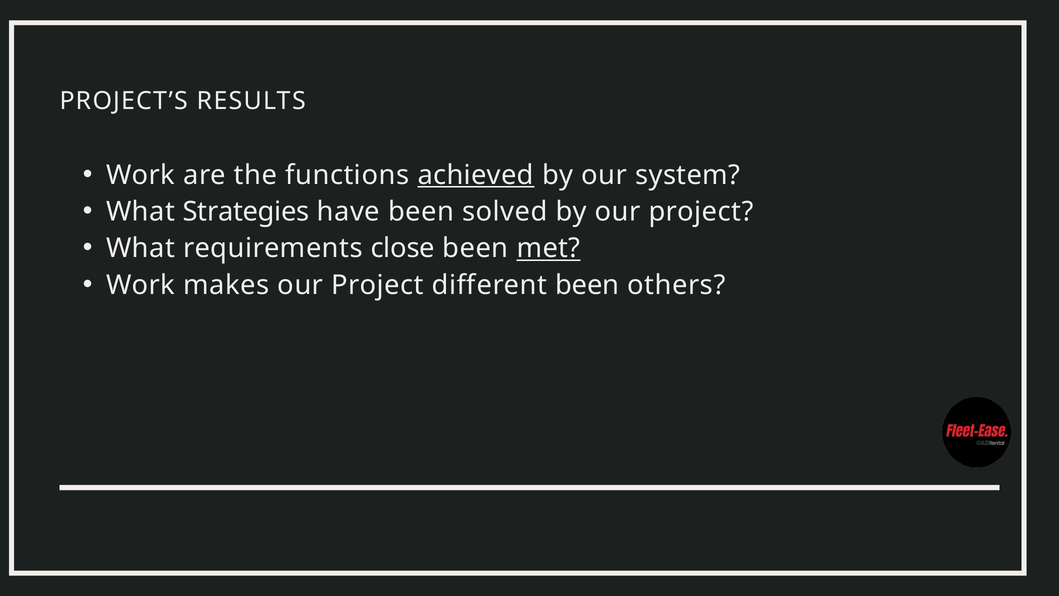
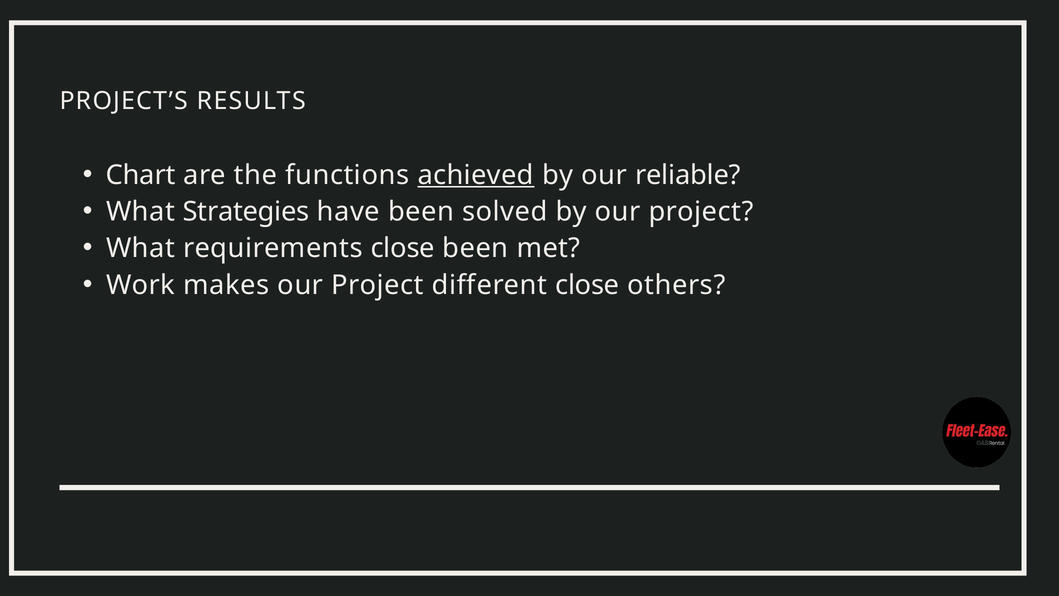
Work at (140, 175): Work -> Chart
system: system -> reliable
met underline: present -> none
different been: been -> close
